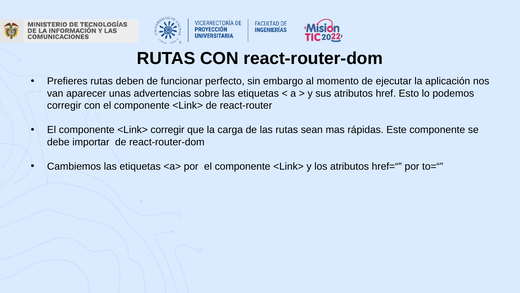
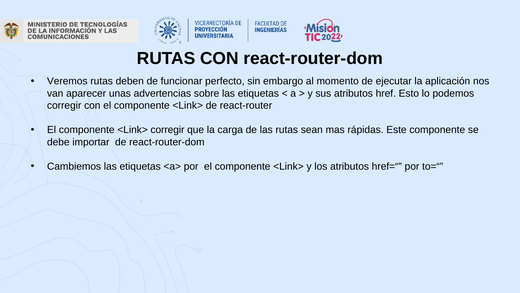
Prefieres: Prefieres -> Veremos
